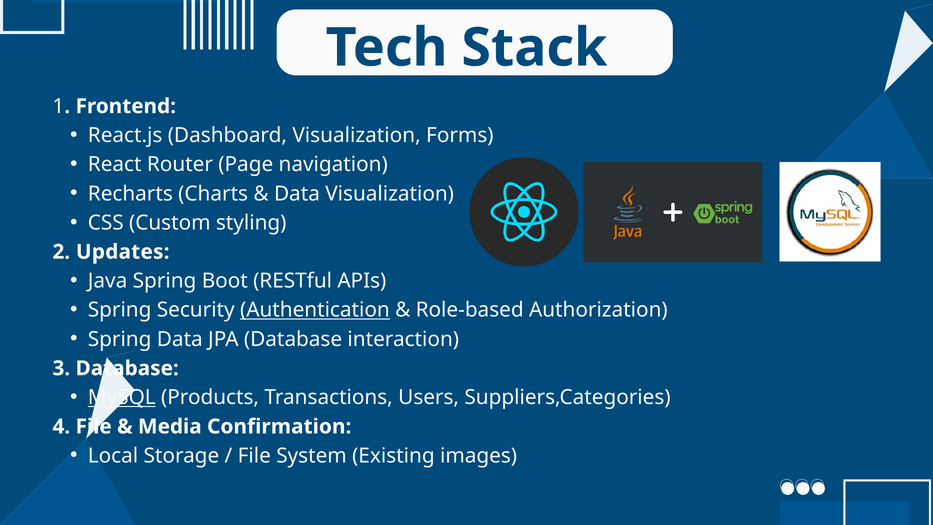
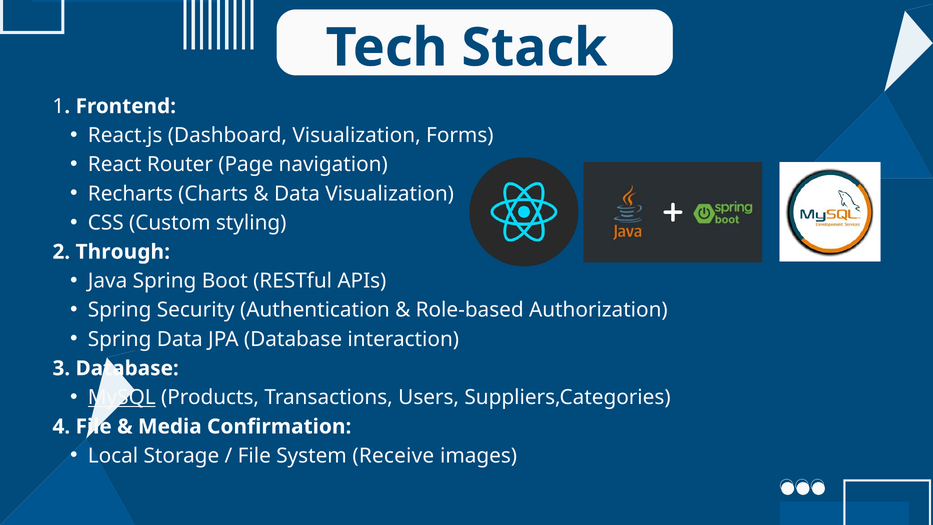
Updates: Updates -> Through
Authentication underline: present -> none
Existing: Existing -> Receive
